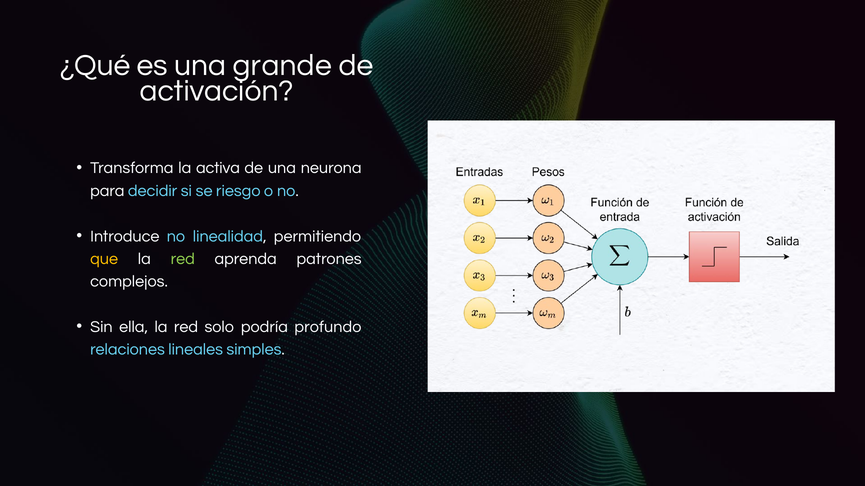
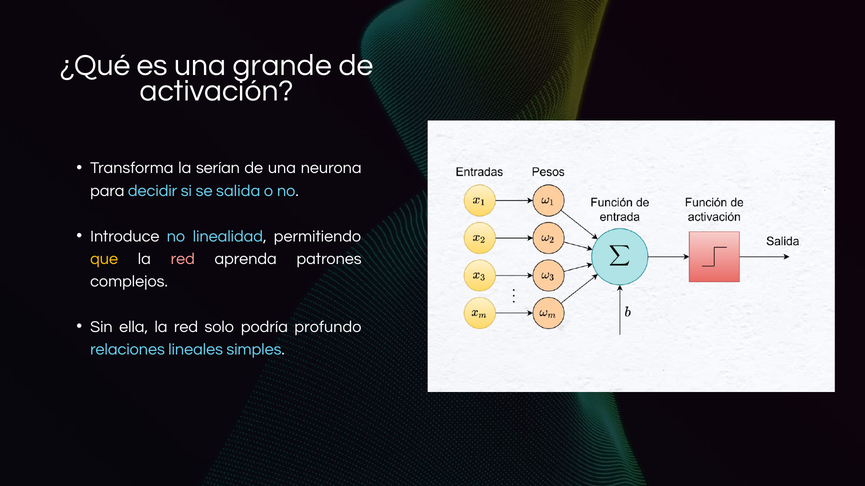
activa: activa -> serían
riesgo: riesgo -> salida
red at (183, 259) colour: light green -> pink
